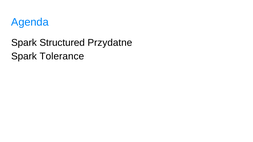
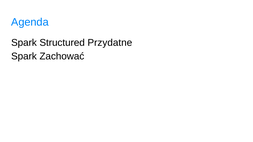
Tolerance: Tolerance -> Zachować
